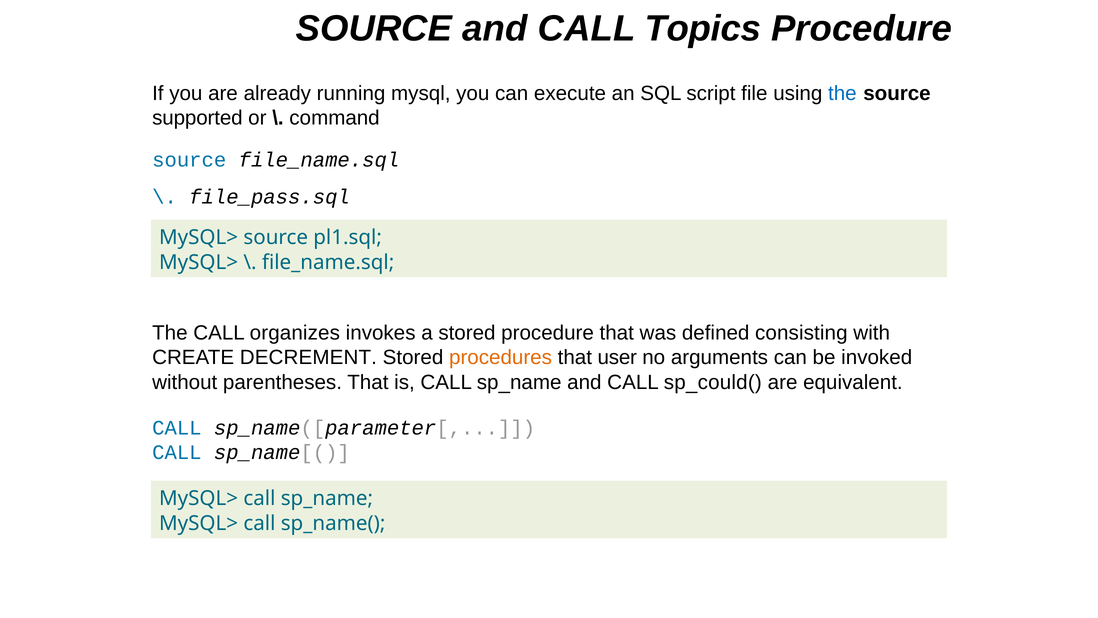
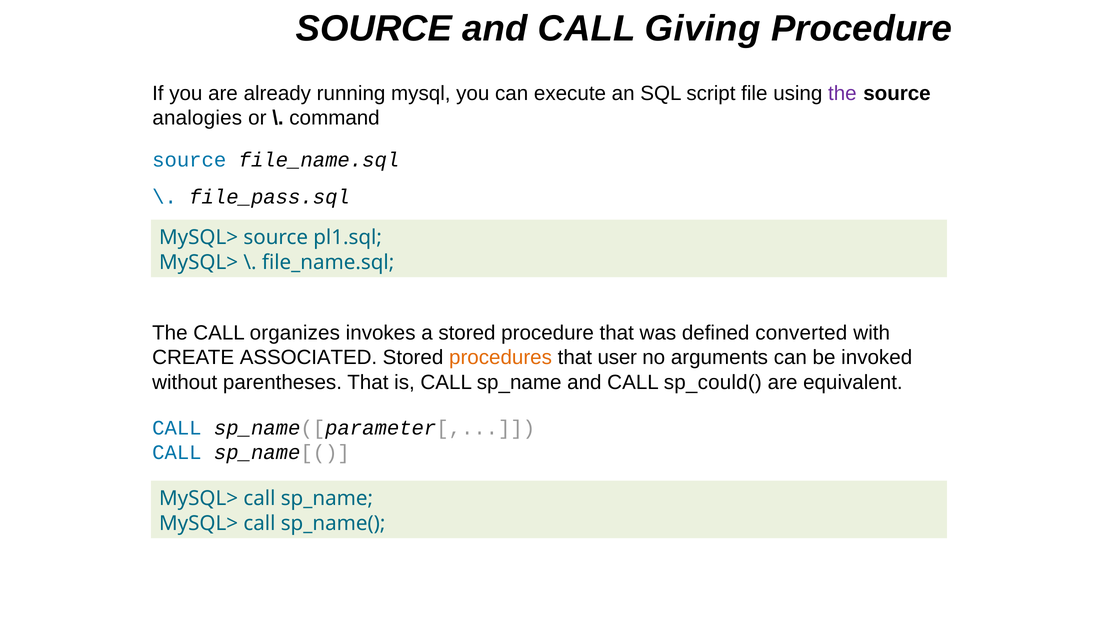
Topics: Topics -> Giving
the at (842, 93) colour: blue -> purple
supported: supported -> analogies
consisting: consisting -> converted
DECREMENT: DECREMENT -> ASSOCIATED
